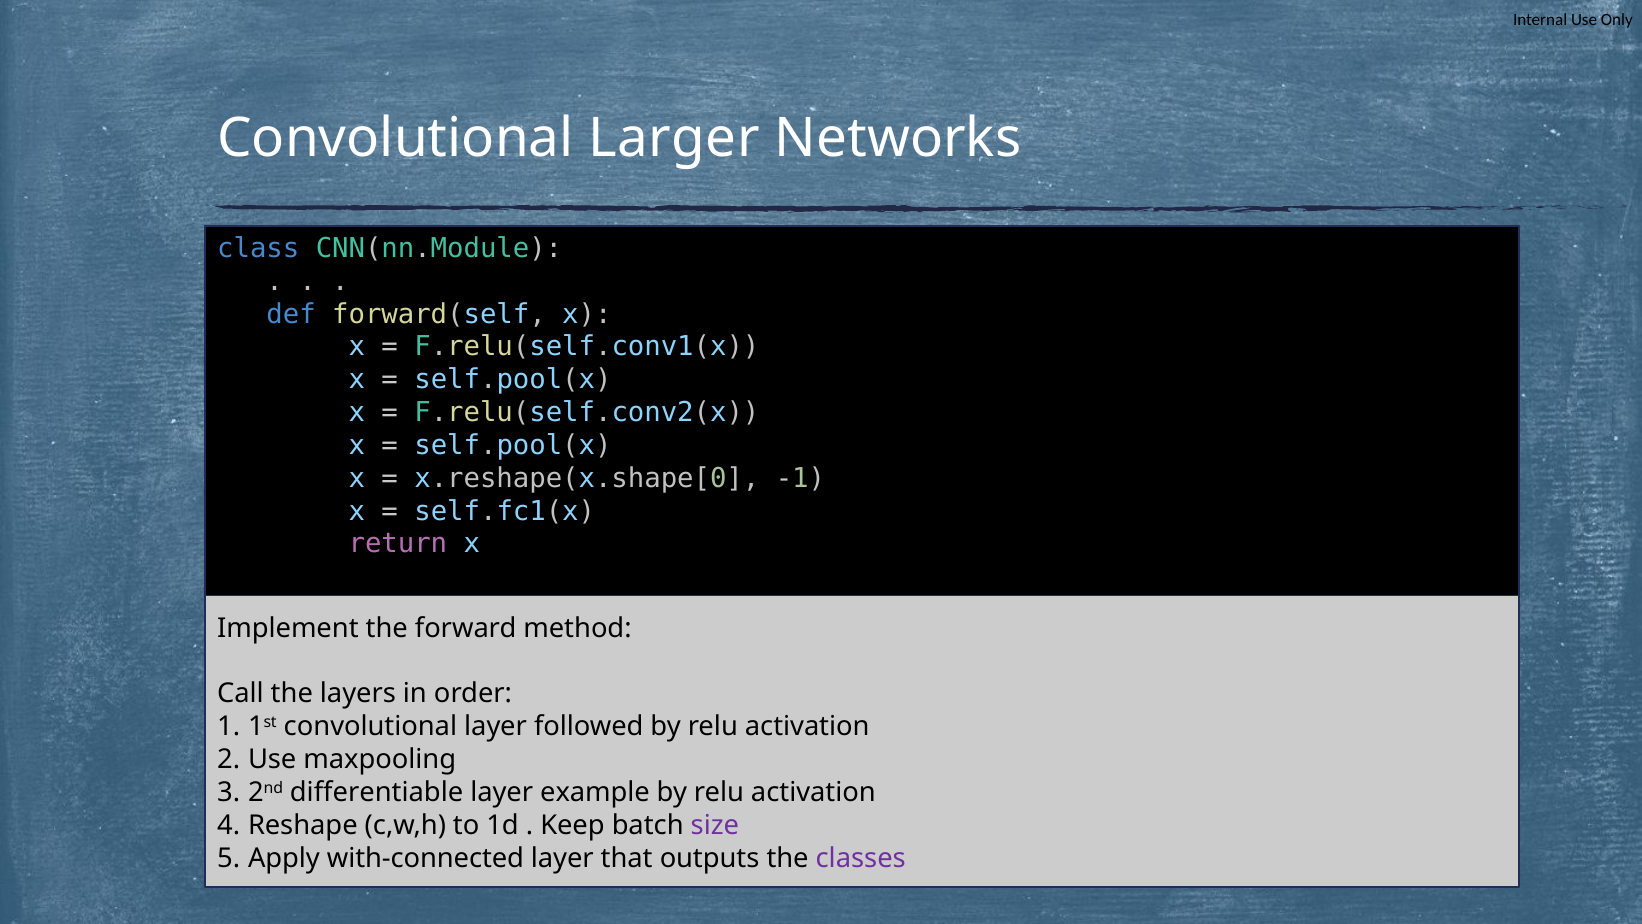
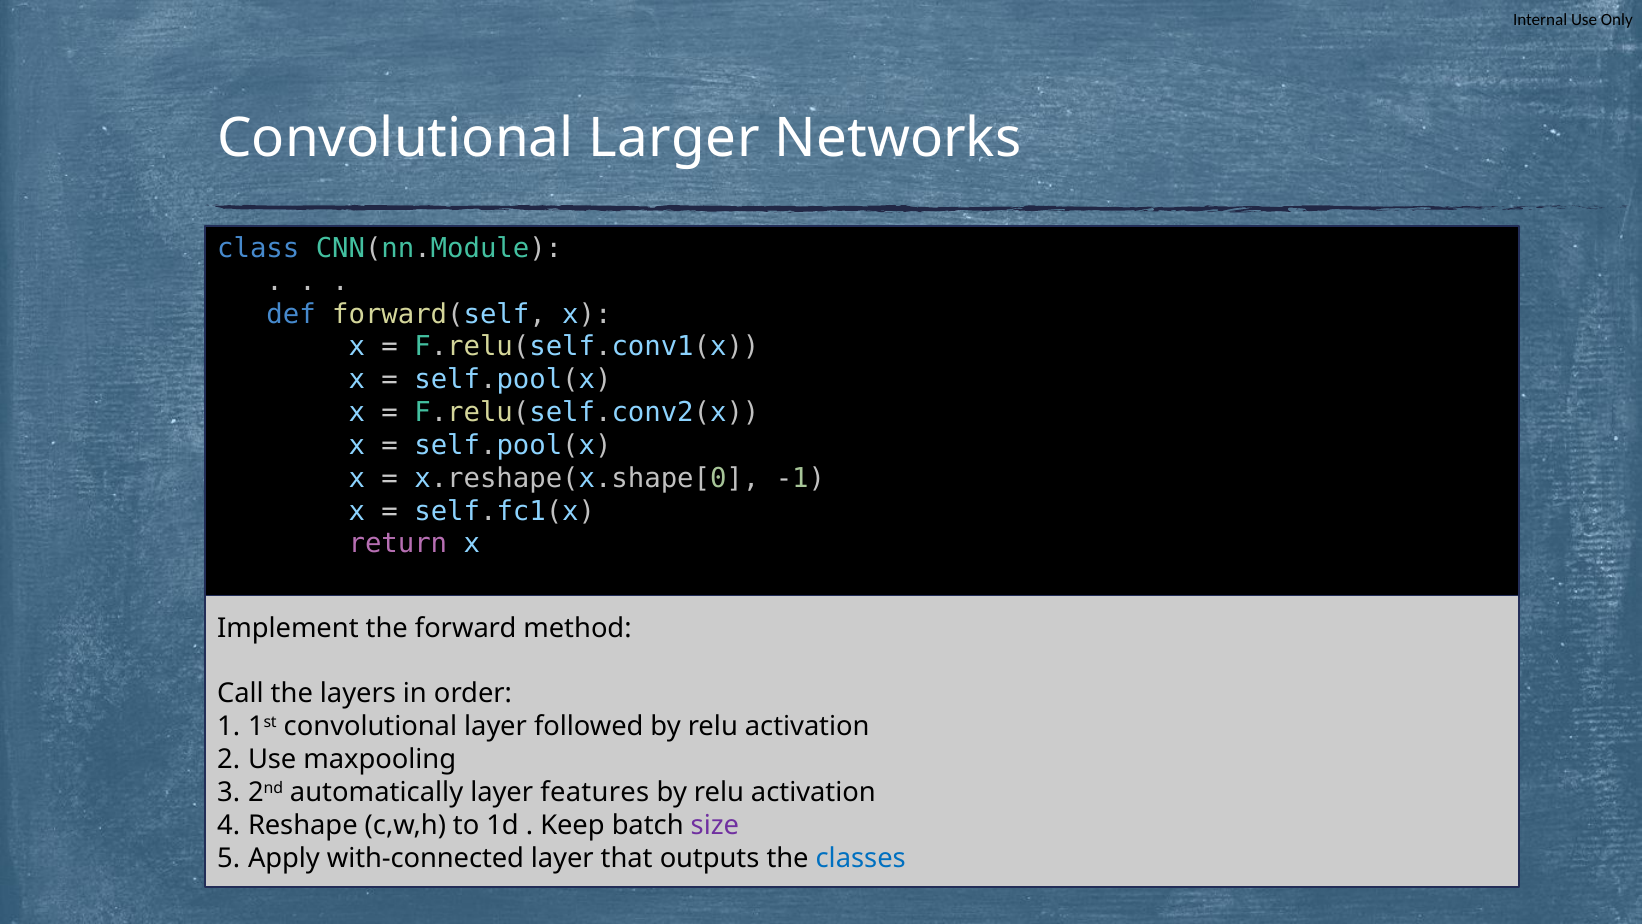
differentiable: differentiable -> automatically
example: example -> features
classes colour: purple -> blue
